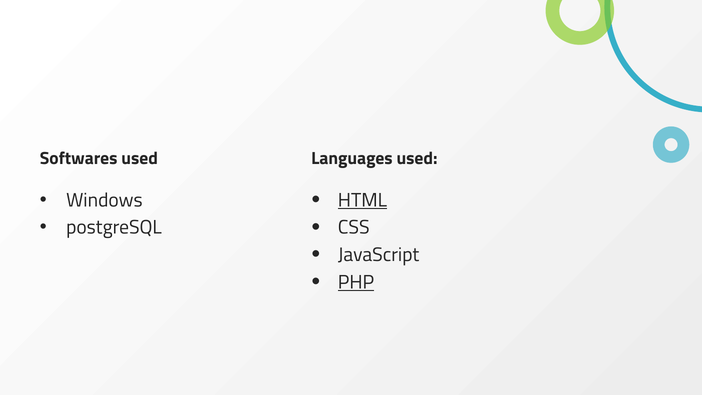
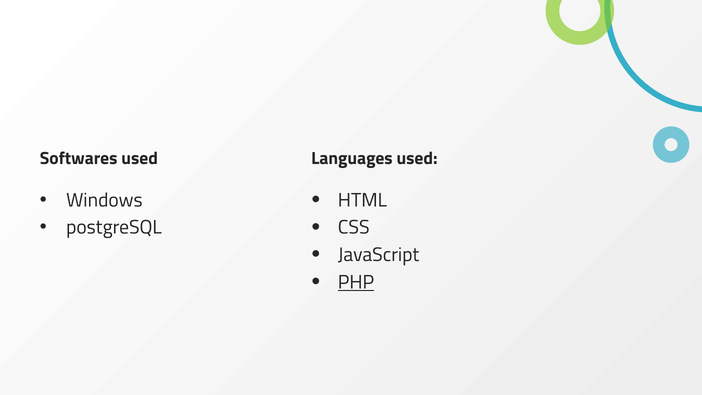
HTML underline: present -> none
